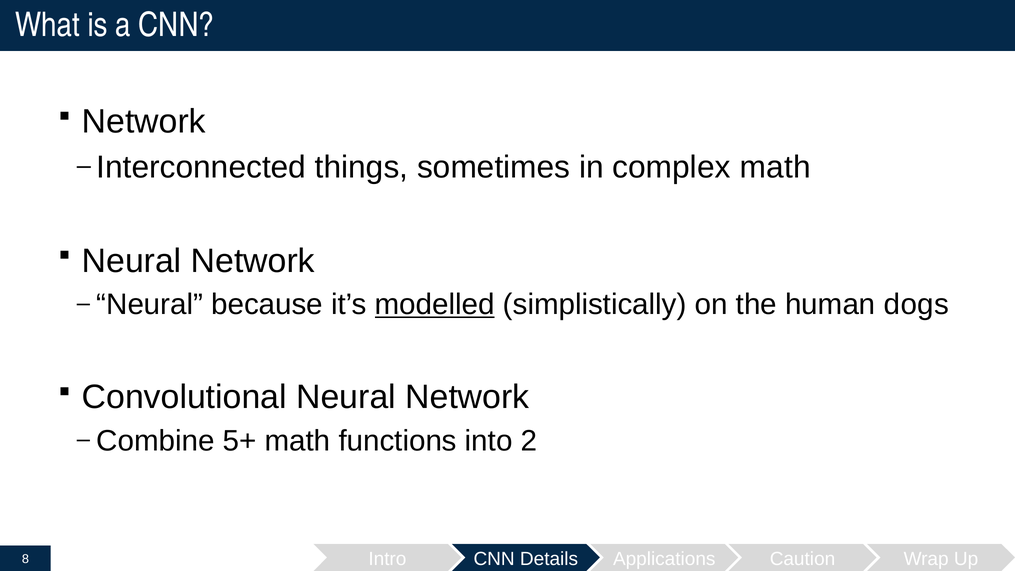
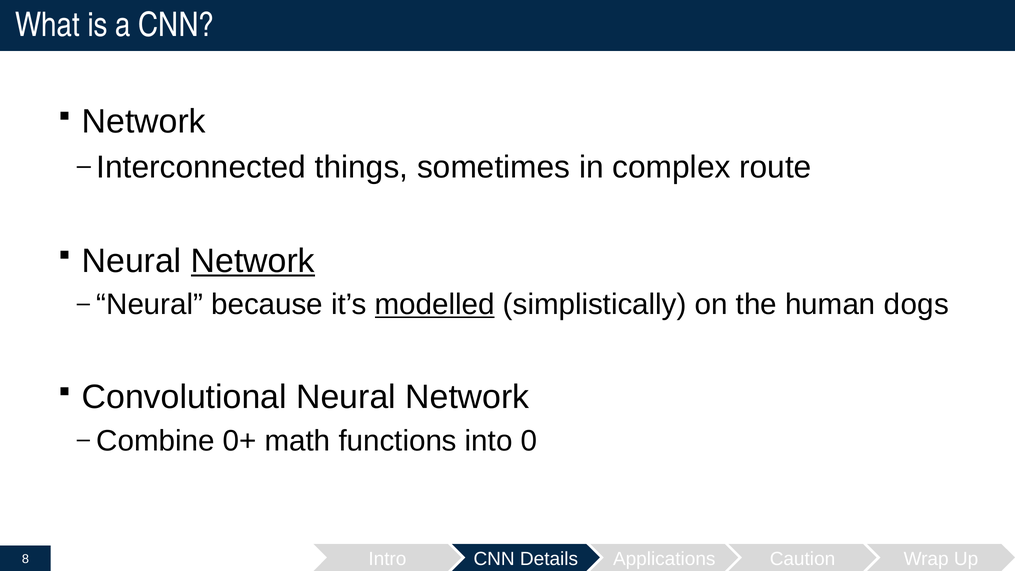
complex math: math -> route
Network at (253, 261) underline: none -> present
5+: 5+ -> 0+
2: 2 -> 0
